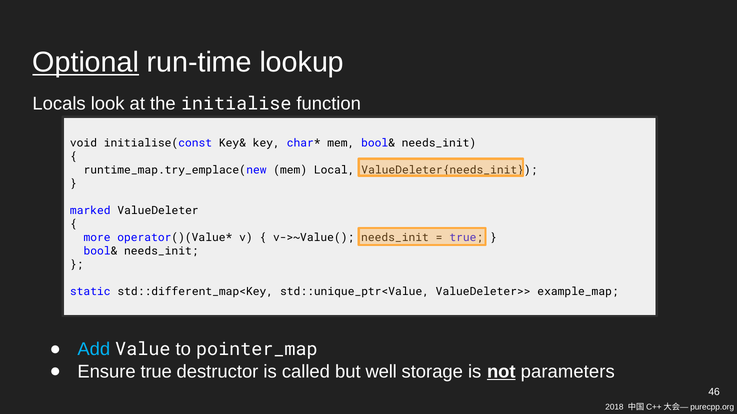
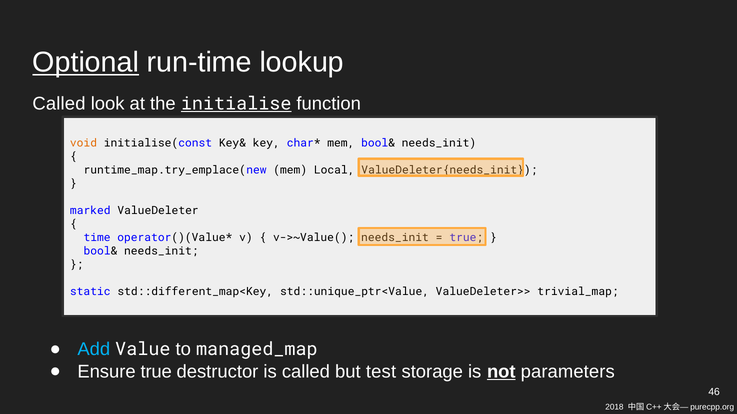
Locals at (59, 104): Locals -> Called
initialise underline: none -> present
void colour: black -> orange
more: more -> time
example_map: example_map -> trivial_map
pointer_map: pointer_map -> managed_map
well: well -> test
